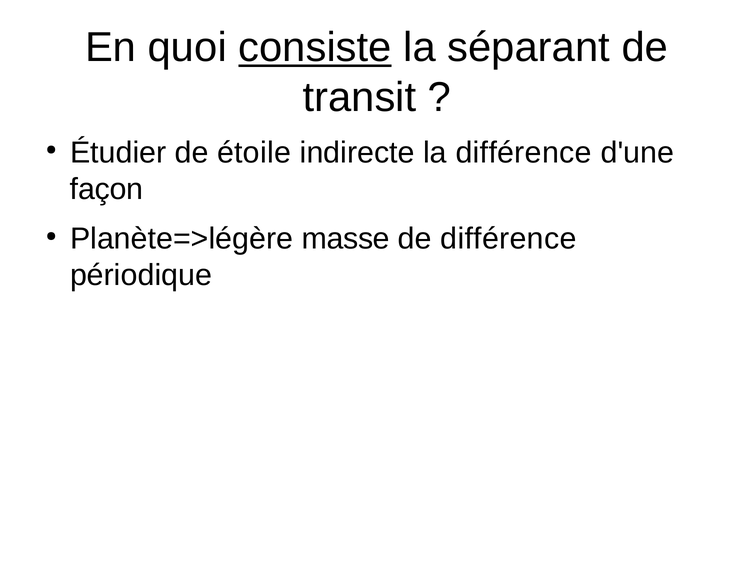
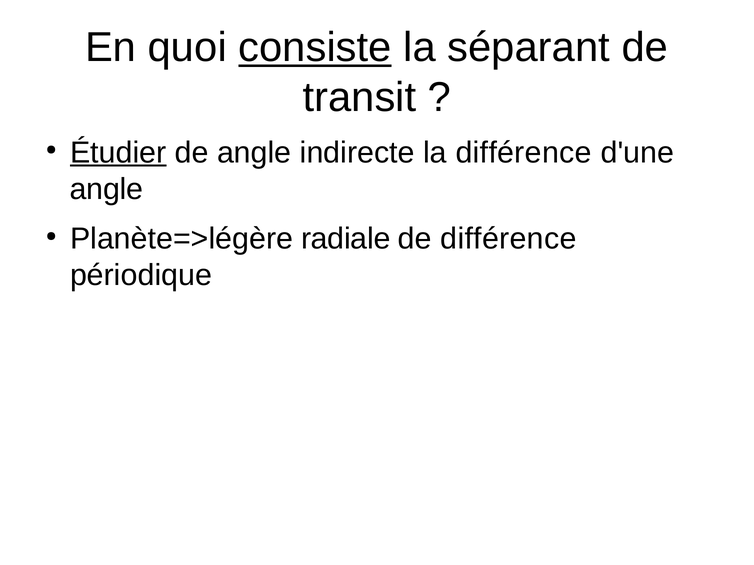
Étudier underline: none -> present
de étoile: étoile -> angle
façon at (106, 189): façon -> angle
masse: masse -> radiale
